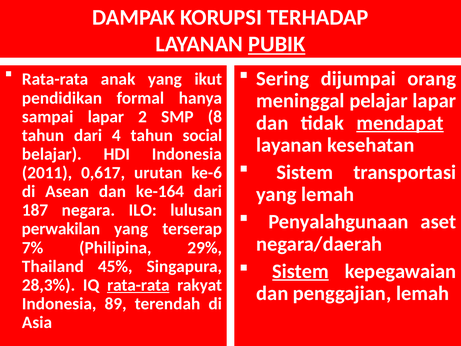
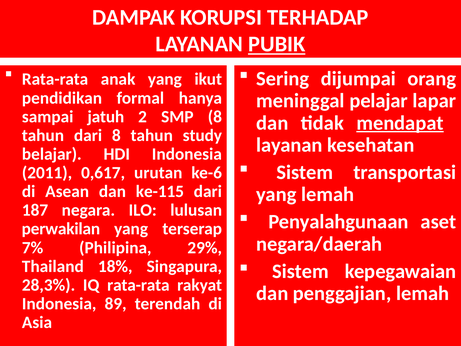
sampai lapar: lapar -> jatuh
dari 4: 4 -> 8
social: social -> study
ke-164: ke-164 -> ke-115
45%: 45% -> 18%
Sistem at (301, 271) underline: present -> none
rata-rata at (138, 285) underline: present -> none
